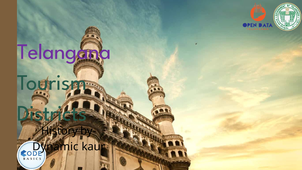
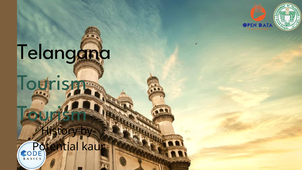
Telangana colour: purple -> black
Districts at (52, 113): Districts -> Tourism
Dynamic: Dynamic -> Potential
